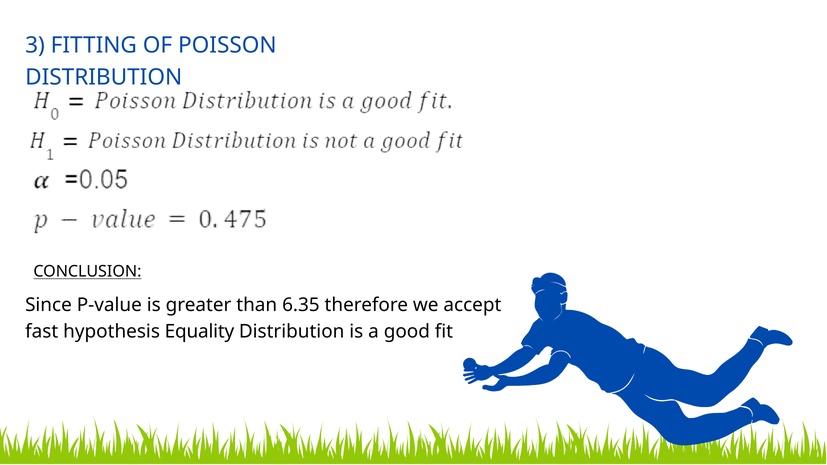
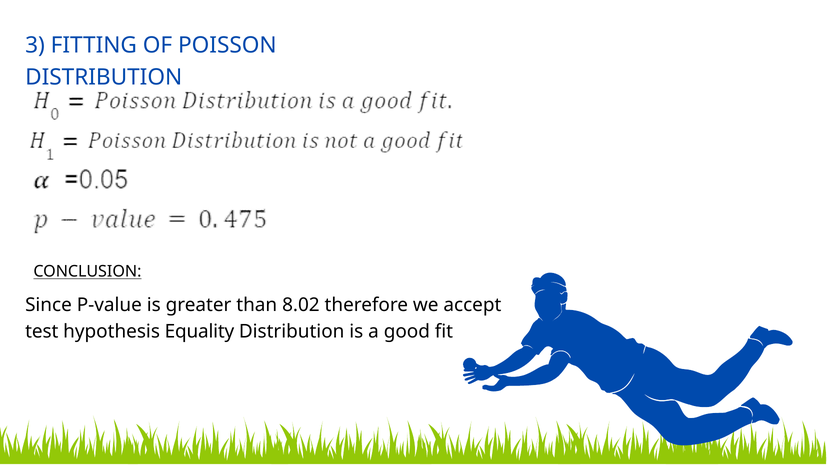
6.35: 6.35 -> 8.02
fast: fast -> test
